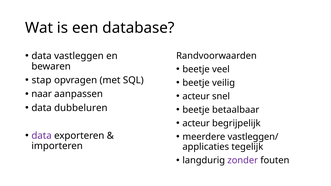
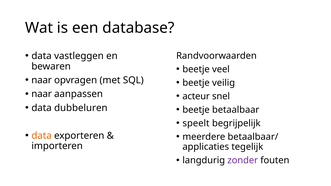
stap at (42, 80): stap -> naar
acteur at (196, 123): acteur -> speelt
data at (42, 136) colour: purple -> orange
vastleggen/: vastleggen/ -> betaalbaar/
